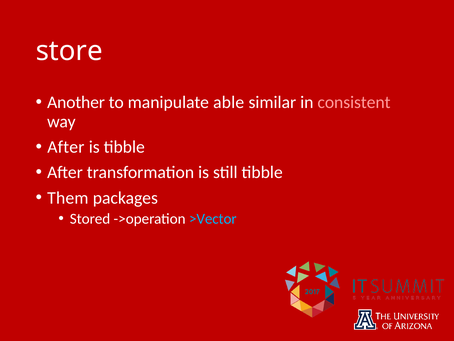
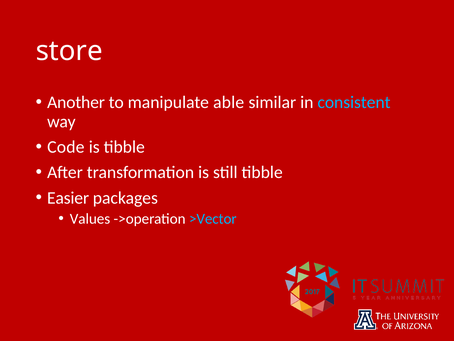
consistent colour: pink -> light blue
After at (66, 147): After -> Code
Them: Them -> Easier
Stored: Stored -> Values
